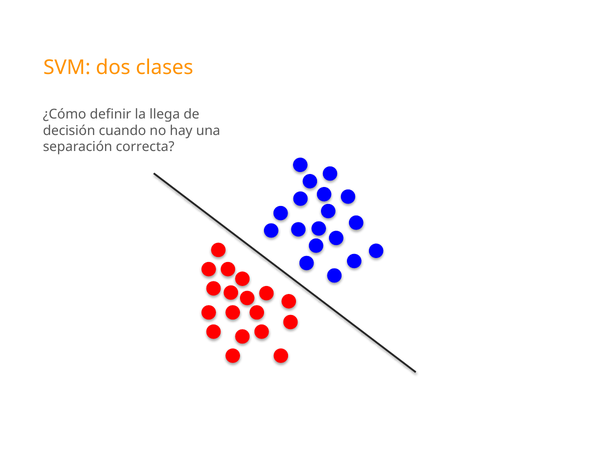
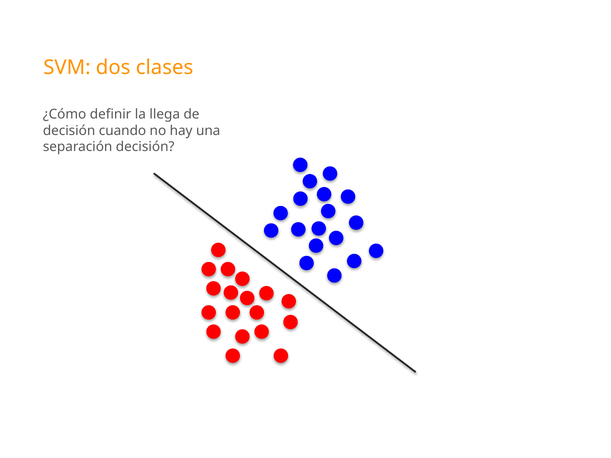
separación correcta: correcta -> decisión
